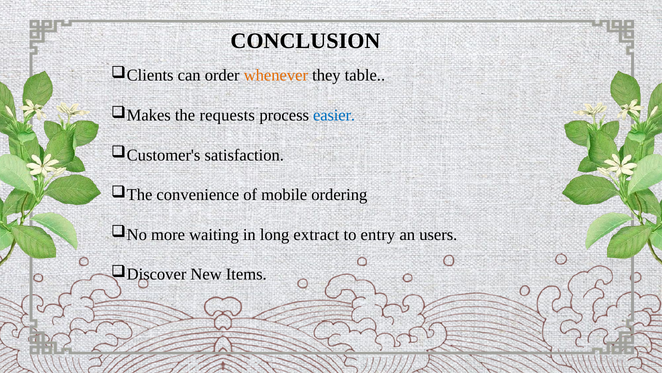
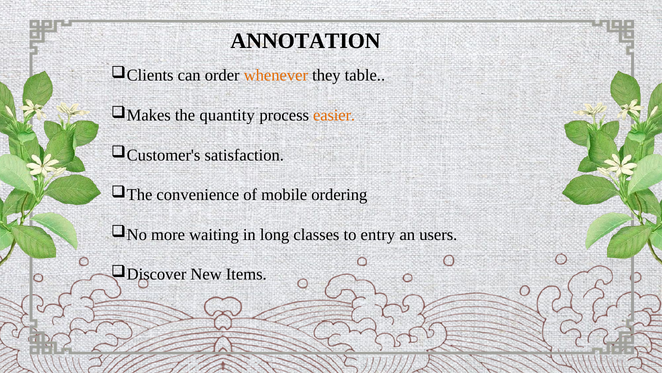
CONCLUSION: CONCLUSION -> ANNOTATION
requests: requests -> quantity
easier colour: blue -> orange
extract: extract -> classes
